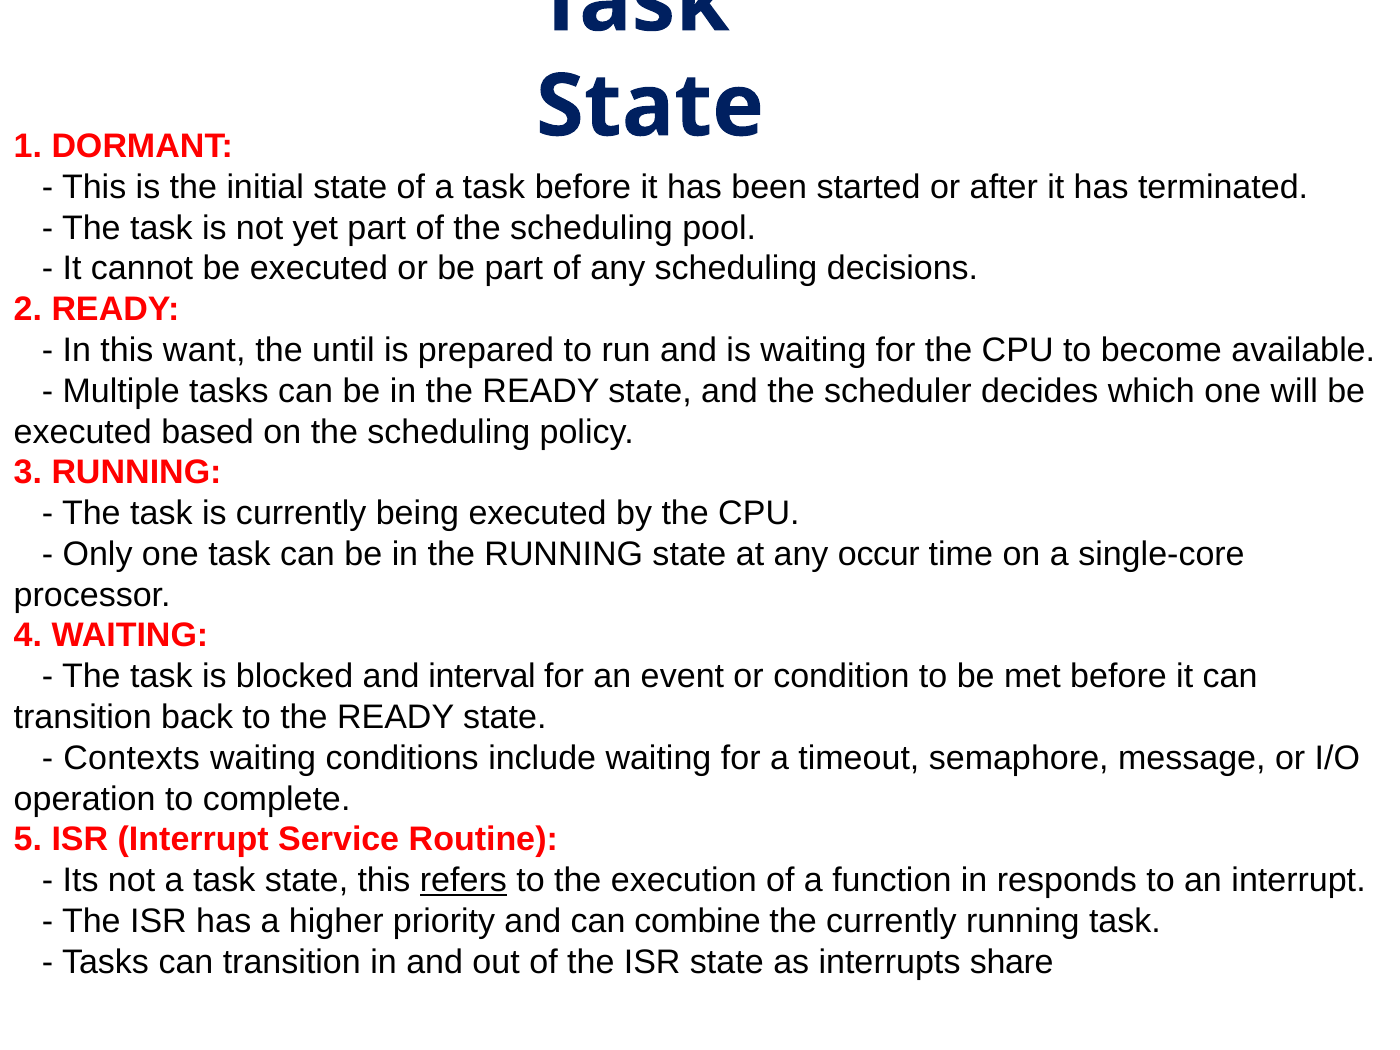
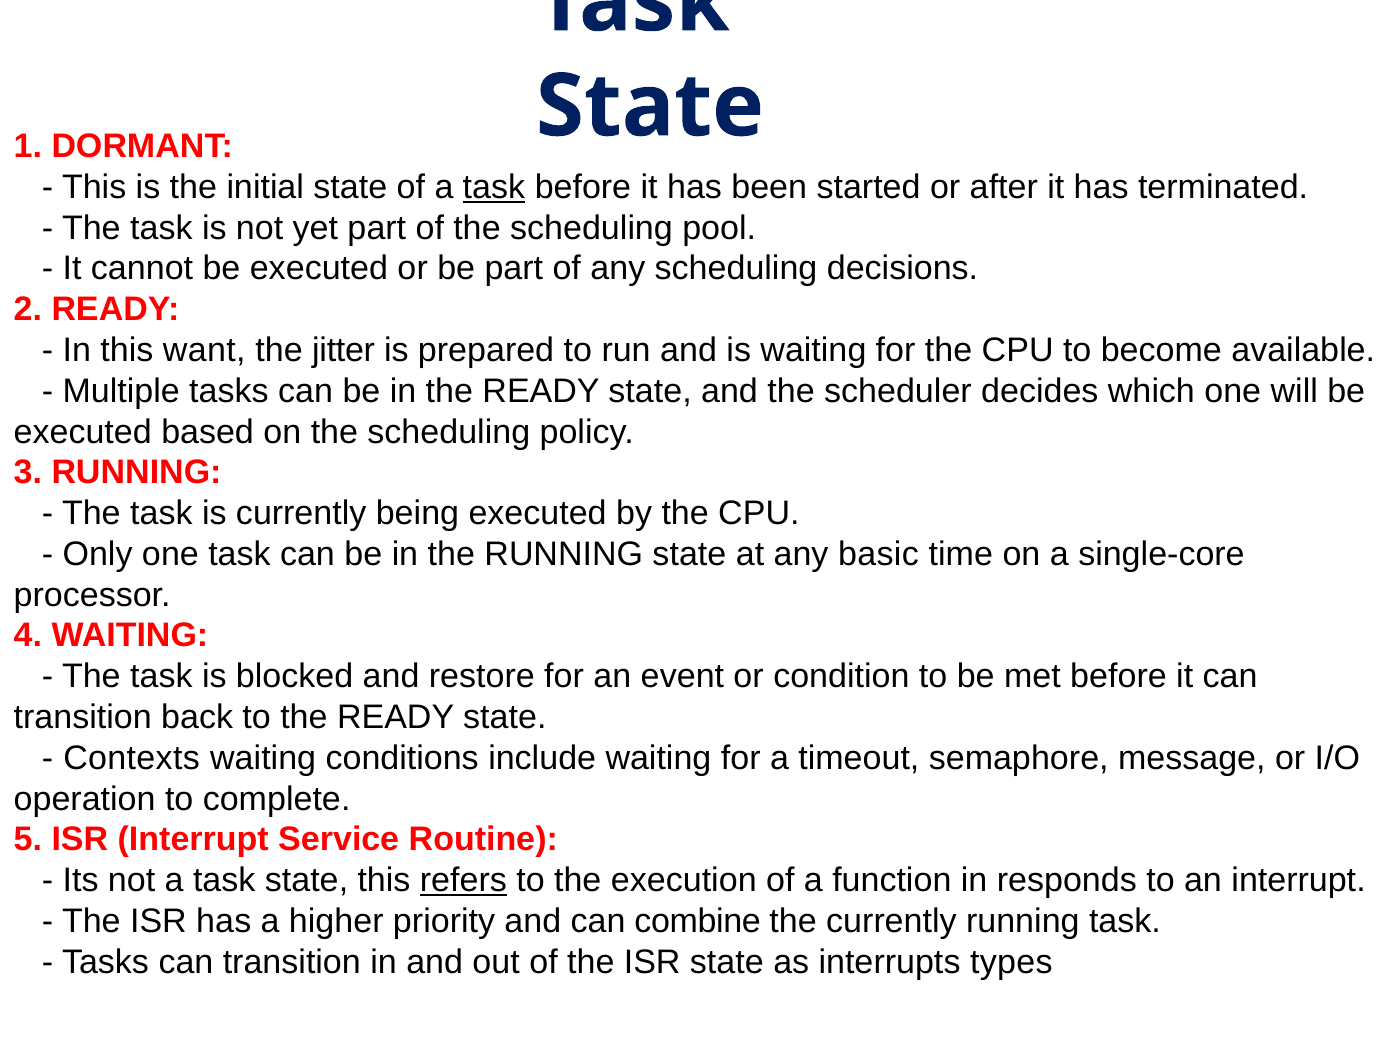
task at (494, 187) underline: none -> present
until: until -> jitter
occur: occur -> basic
interval: interval -> restore
share: share -> types
